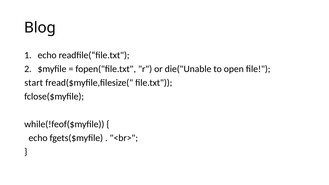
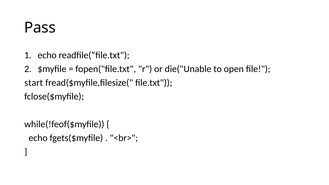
Blog: Blog -> Pass
